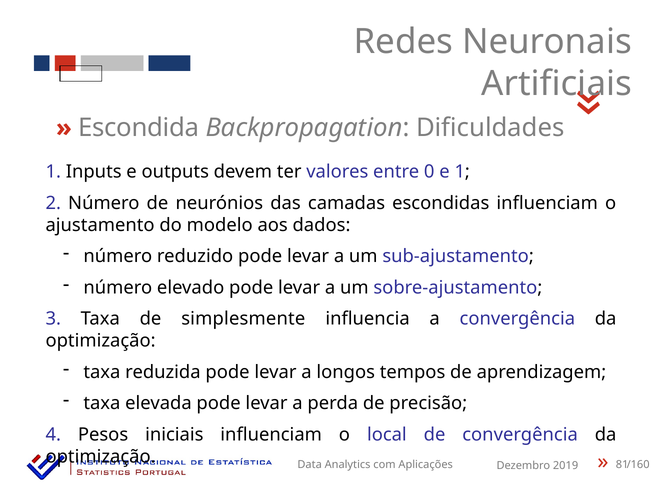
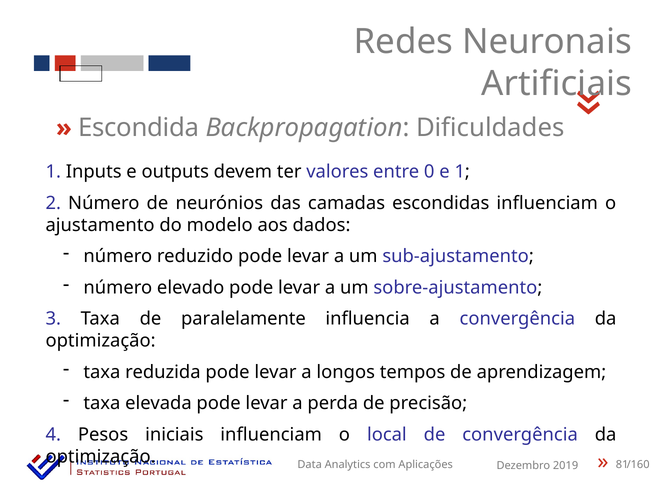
simplesmente: simplesmente -> paralelamente
